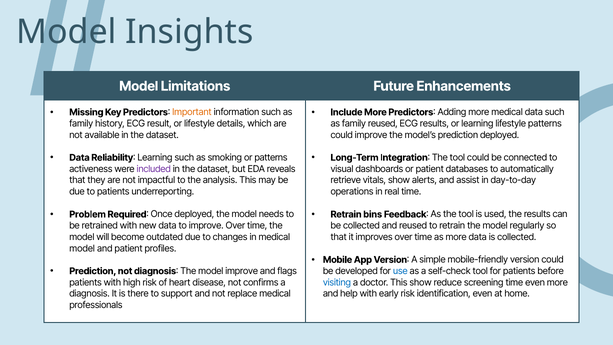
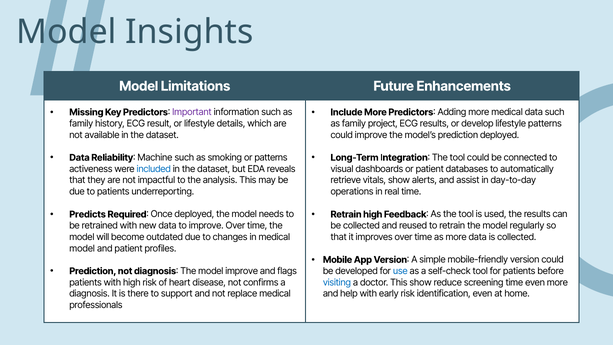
Important colour: orange -> purple
family reused: reused -> project
or learning: learning -> develop
Reliability Learning: Learning -> Machine
included colour: purple -> blue
Problem: Problem -> Predicts
Retrain bins: bins -> high
